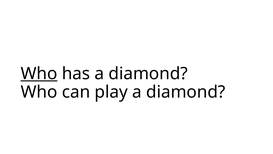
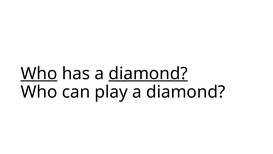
diamond at (148, 73) underline: none -> present
